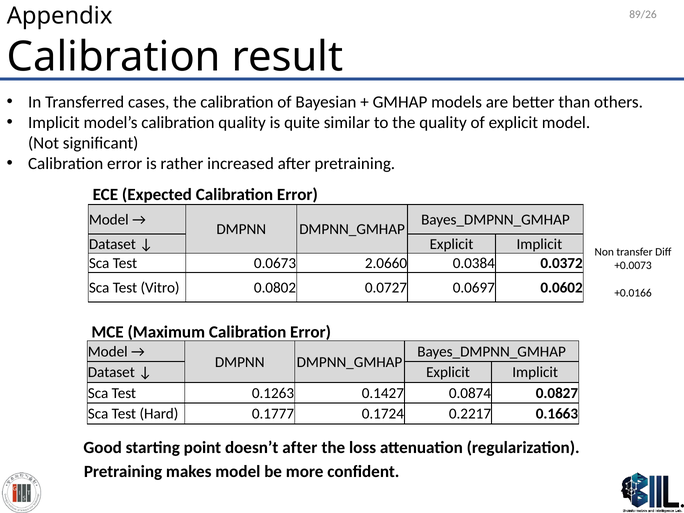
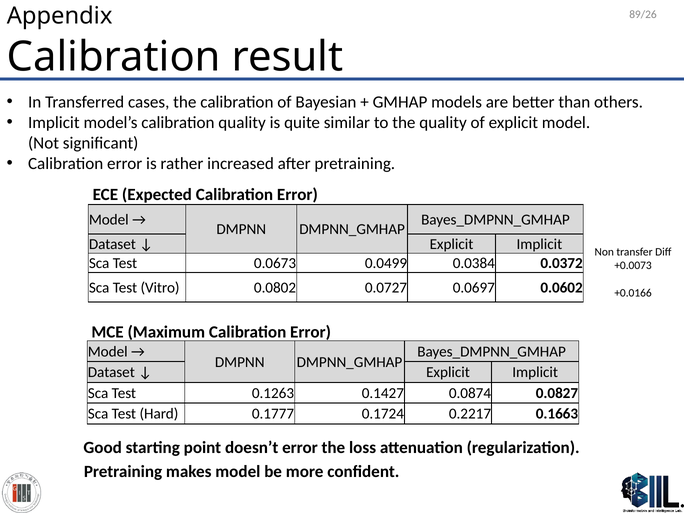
2.0660: 2.0660 -> 0.0499
doesn’t after: after -> error
